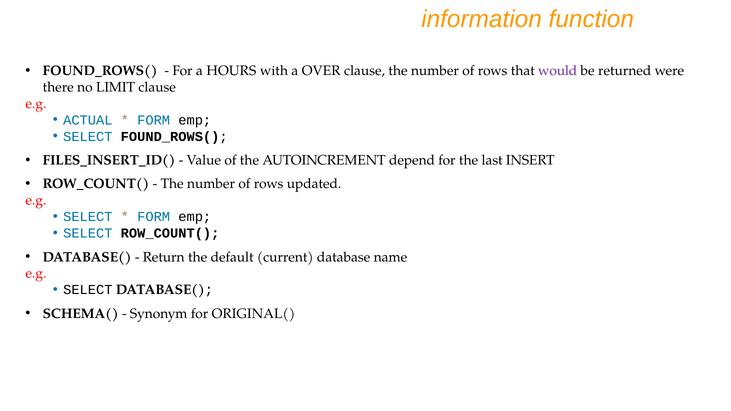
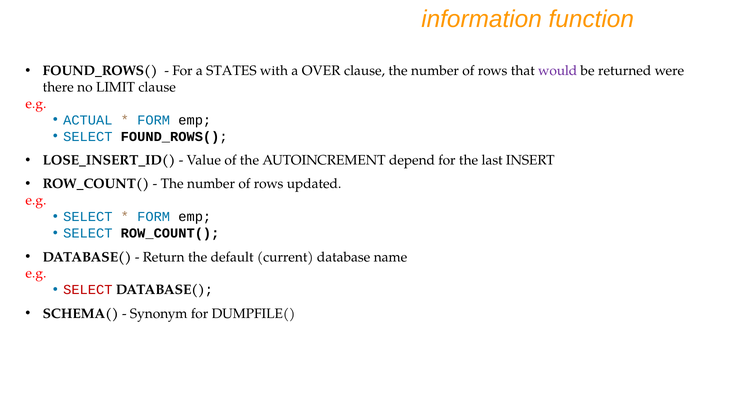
HOURS: HOURS -> STATES
FILES_INSERT_ID(: FILES_INSERT_ID( -> LOSE_INSERT_ID(
SELECT at (88, 290) colour: black -> red
ORIGINAL(: ORIGINAL( -> DUMPFILE(
